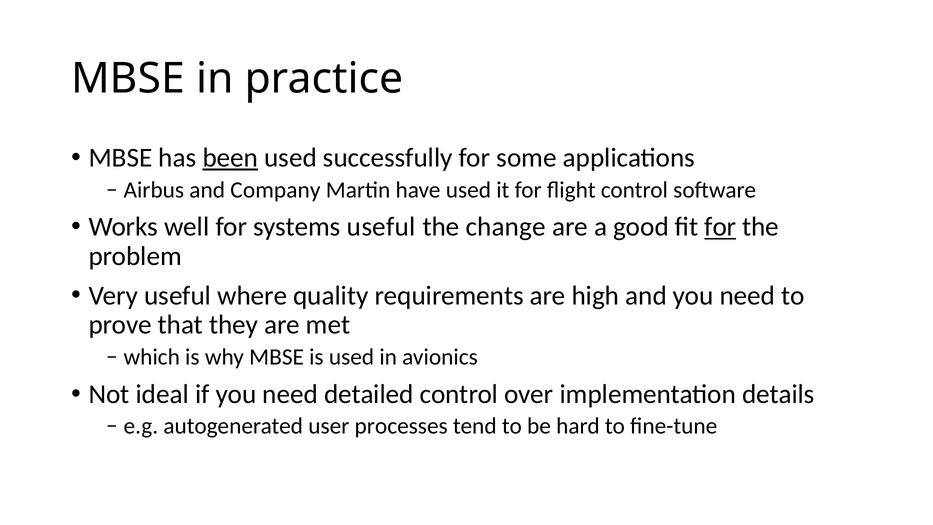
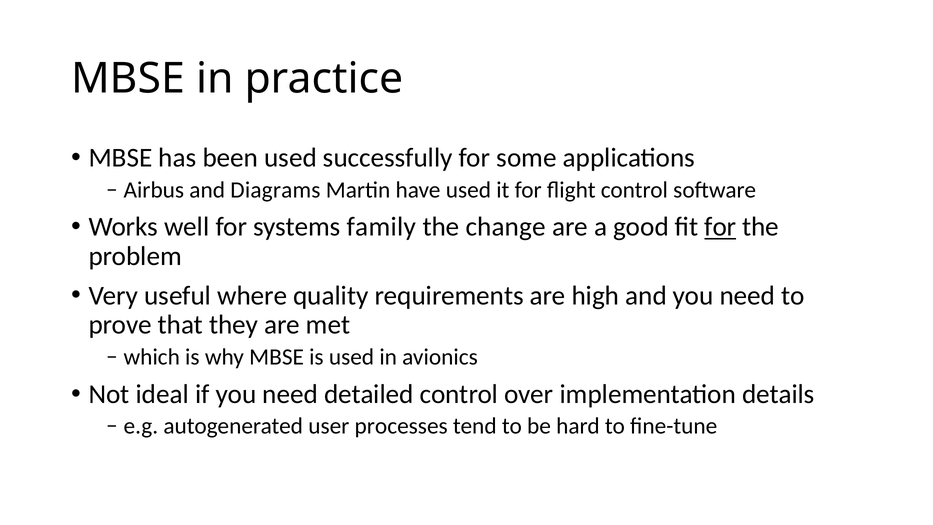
been underline: present -> none
Company: Company -> Diagrams
systems useful: useful -> family
